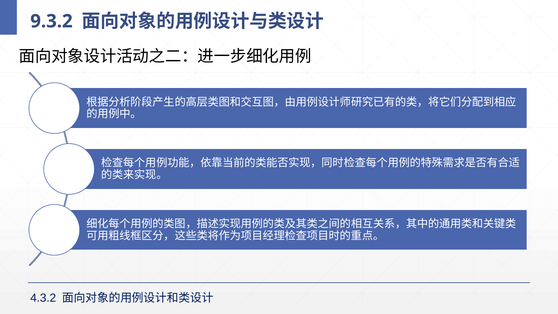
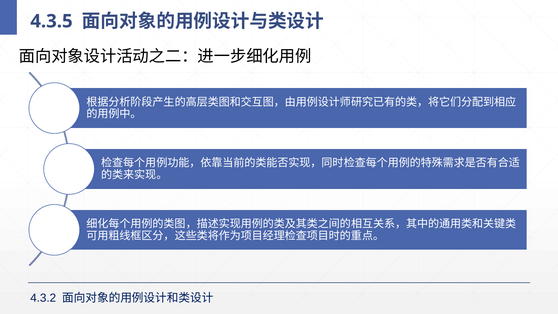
9.3.2: 9.3.2 -> 4.3.5
